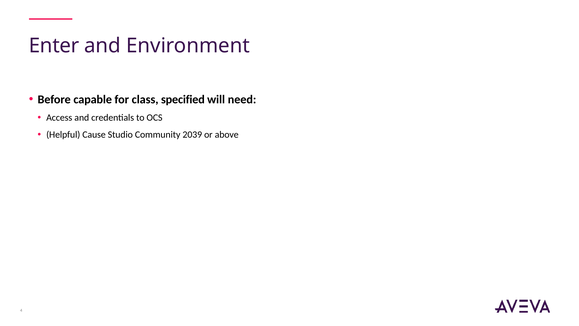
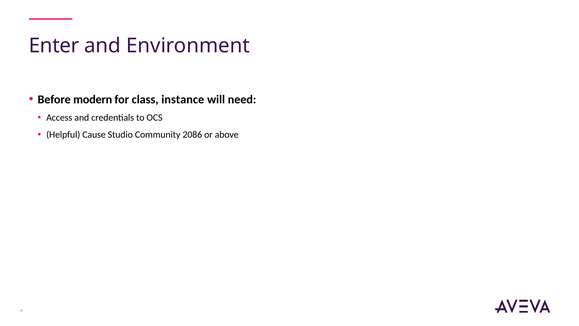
capable: capable -> modern
specified: specified -> instance
2039: 2039 -> 2086
